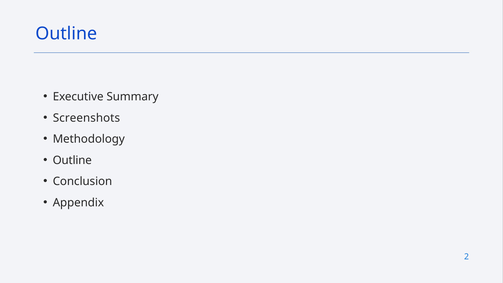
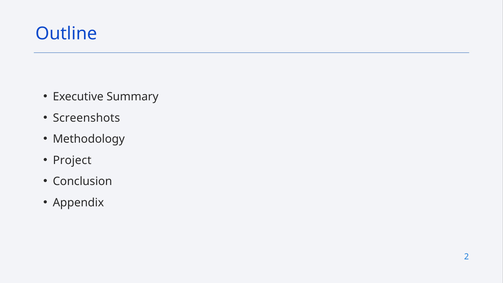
Outline at (72, 160): Outline -> Project
